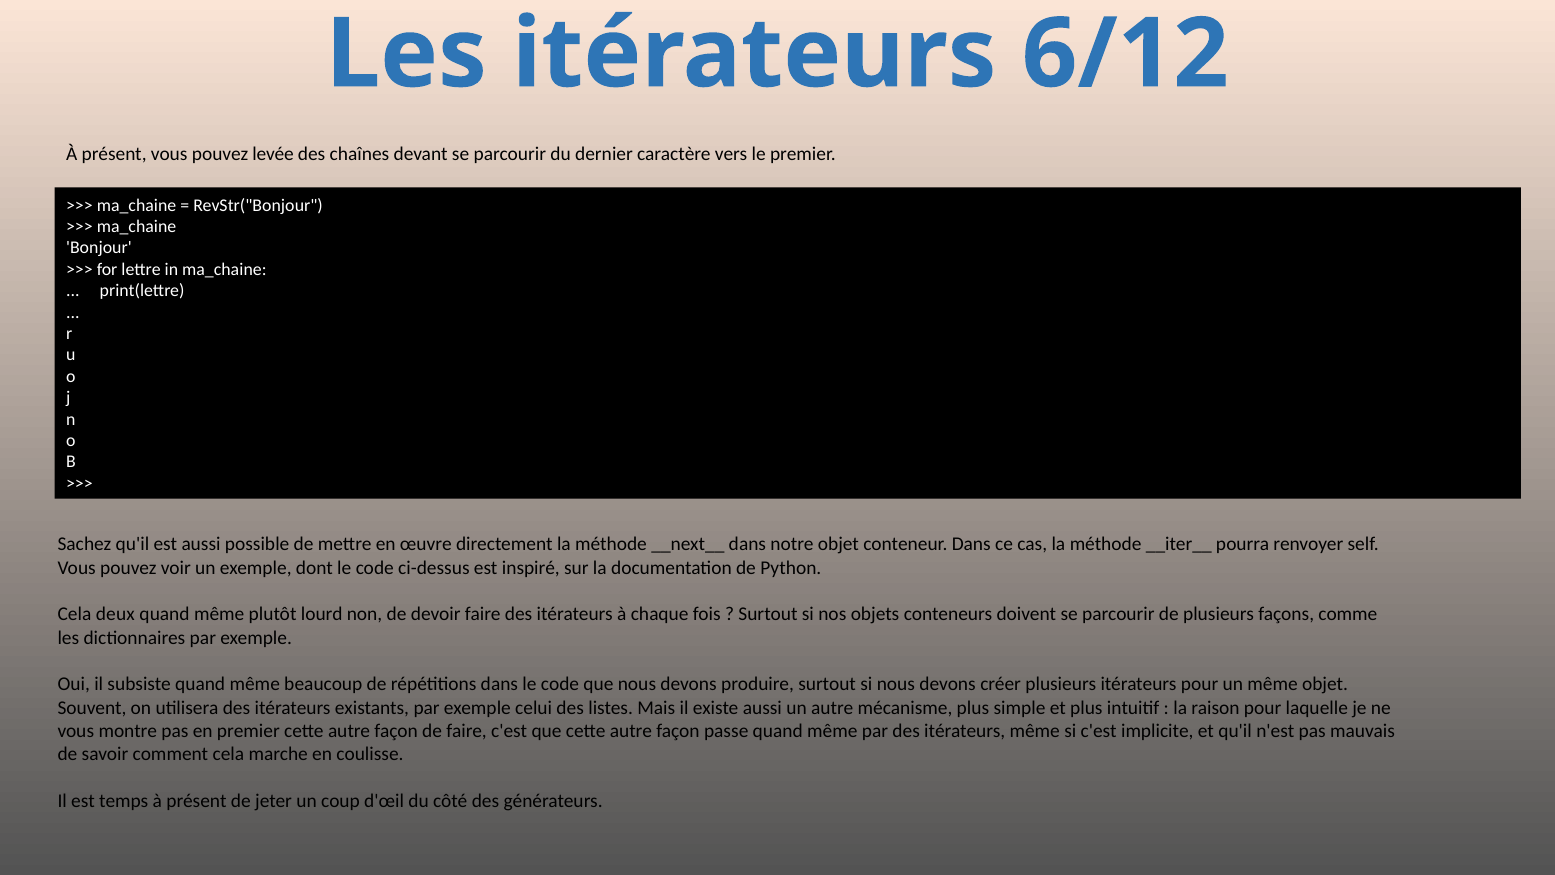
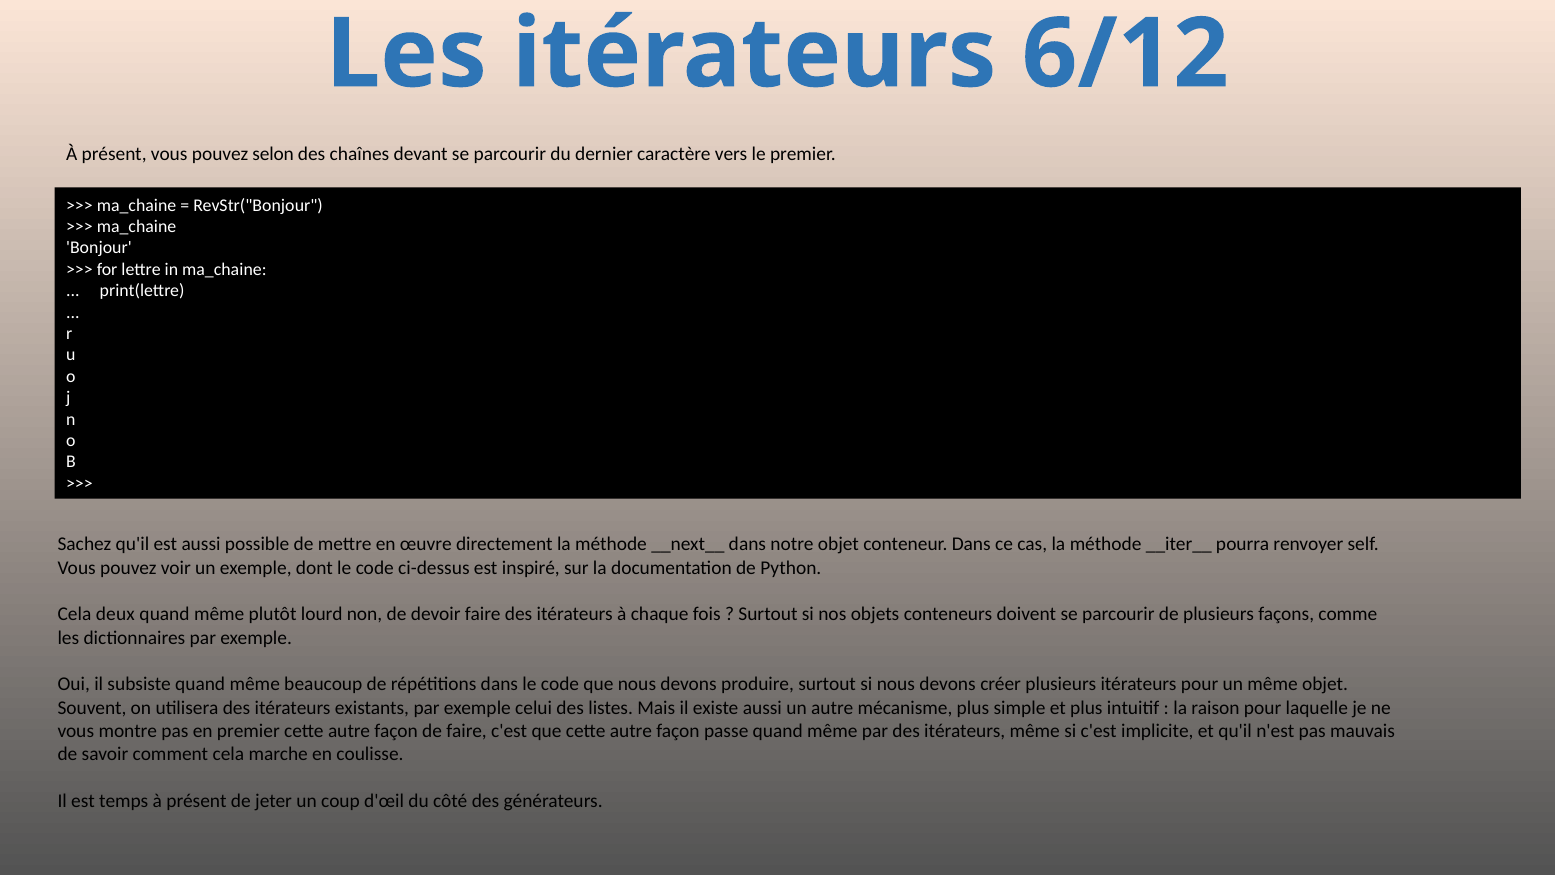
levée: levée -> selon
